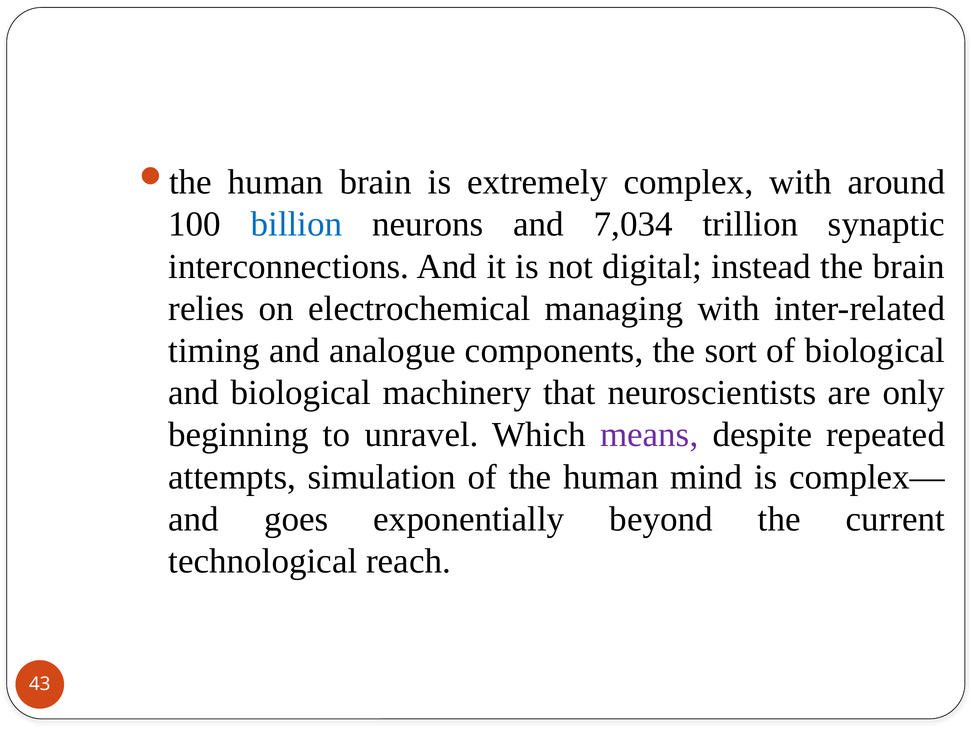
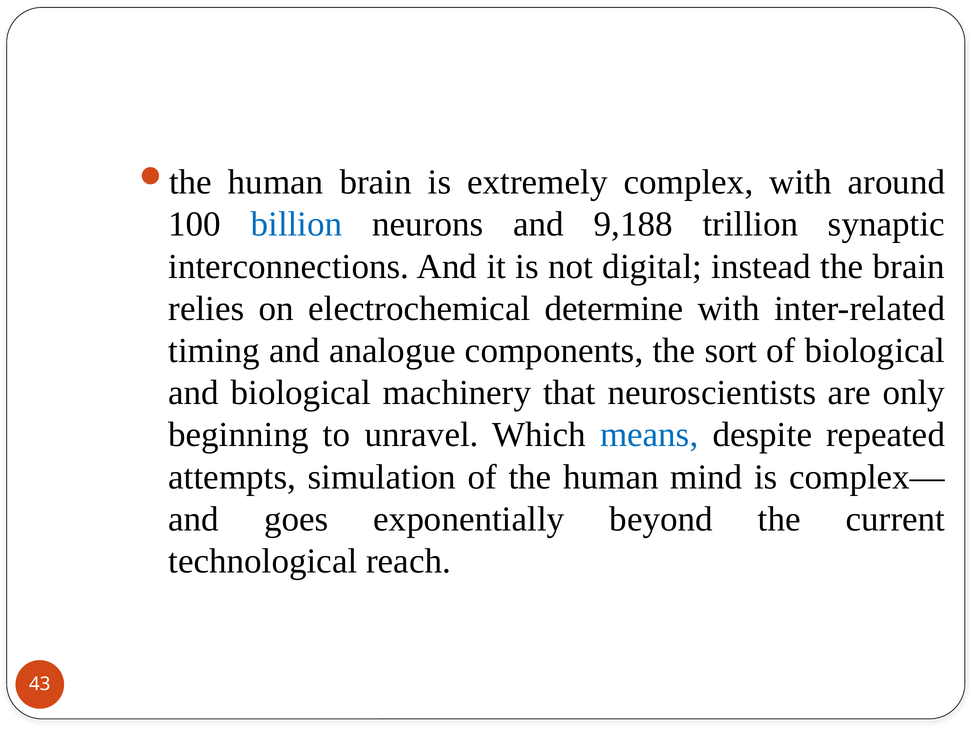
7,034: 7,034 -> 9,188
managing: managing -> determine
means colour: purple -> blue
